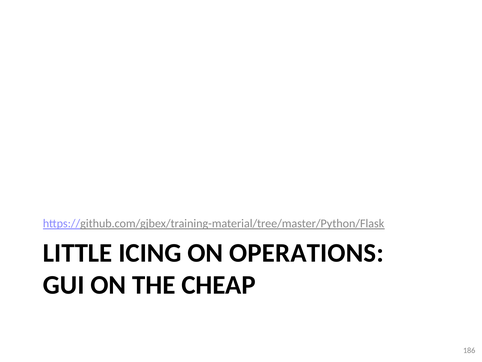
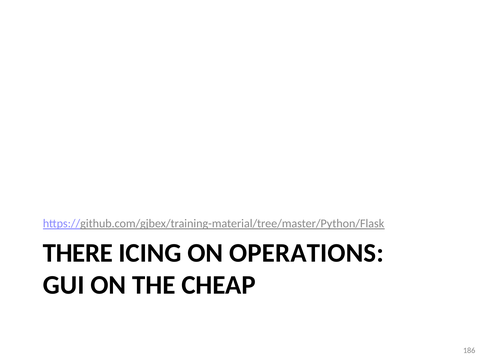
LITTLE: LITTLE -> THERE
